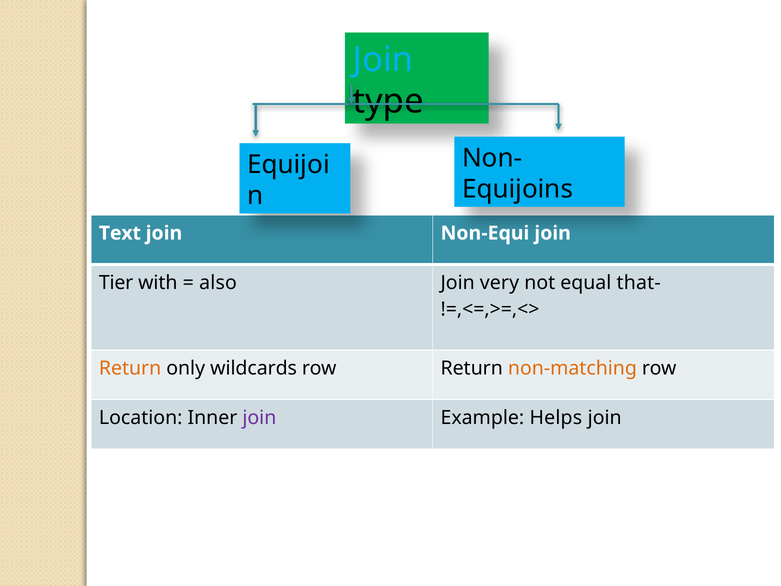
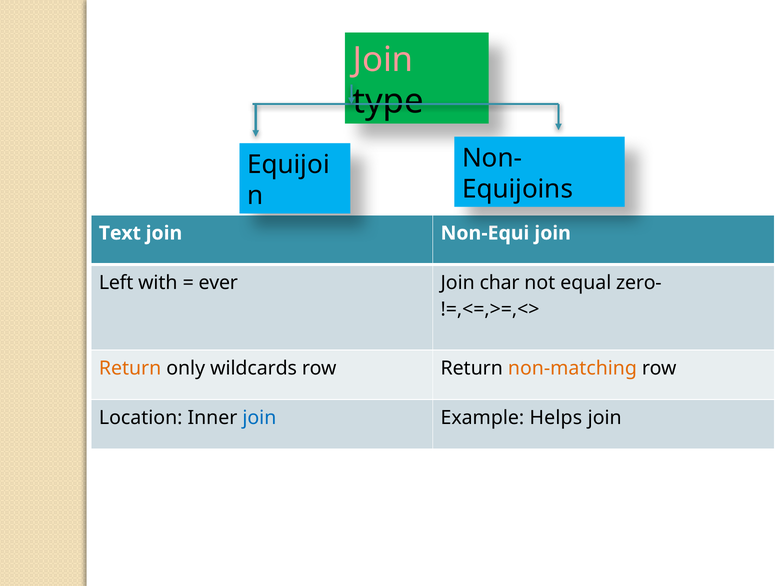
Join at (383, 60) colour: light blue -> pink
Tier: Tier -> Left
also: also -> ever
very: very -> char
that-: that- -> zero-
join at (259, 418) colour: purple -> blue
